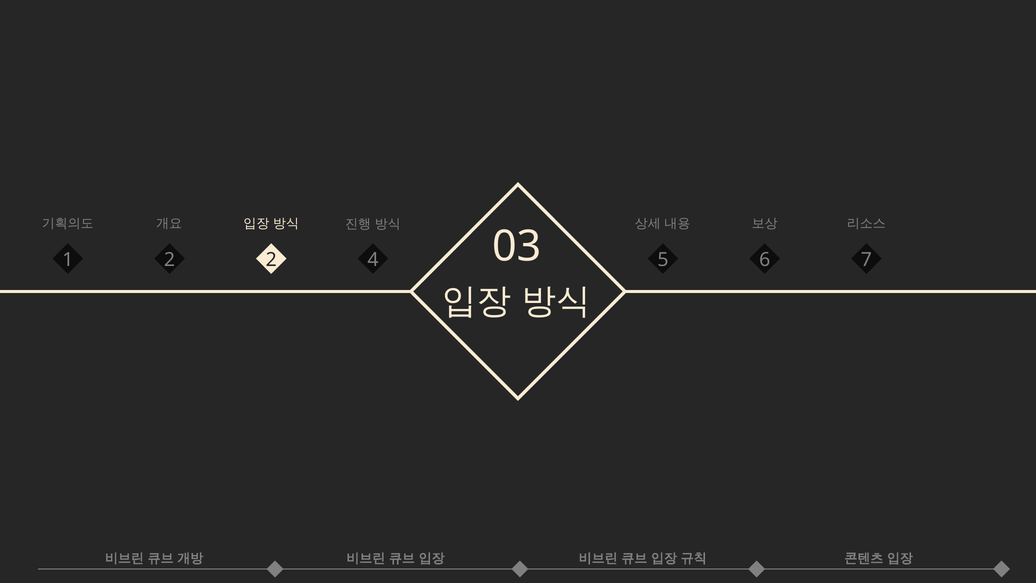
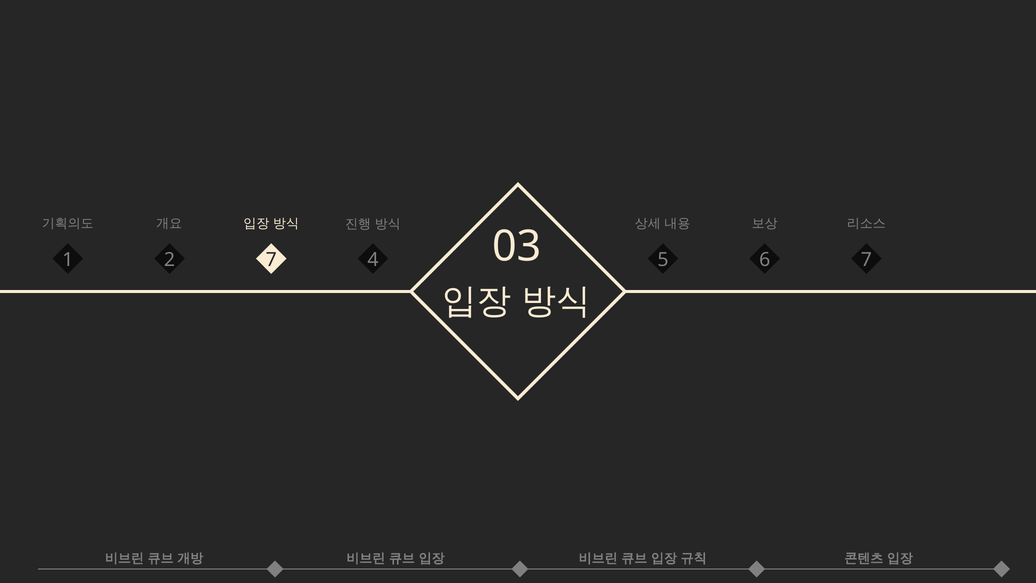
2 2: 2 -> 7
